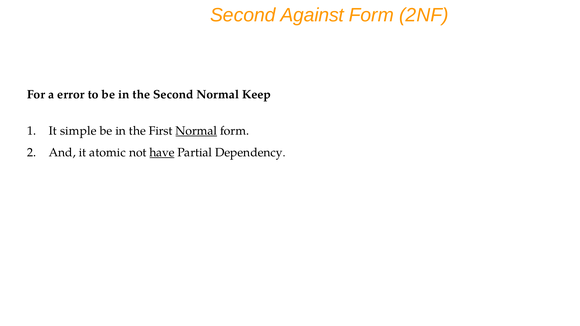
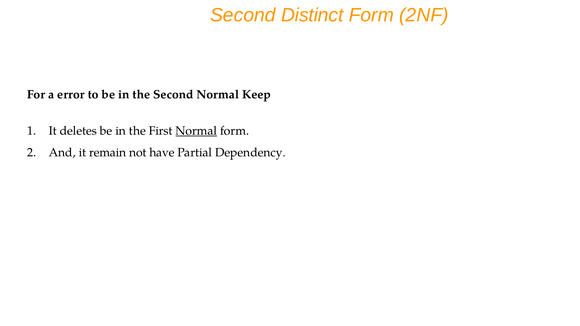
Against: Against -> Distinct
simple: simple -> deletes
atomic: atomic -> remain
have underline: present -> none
